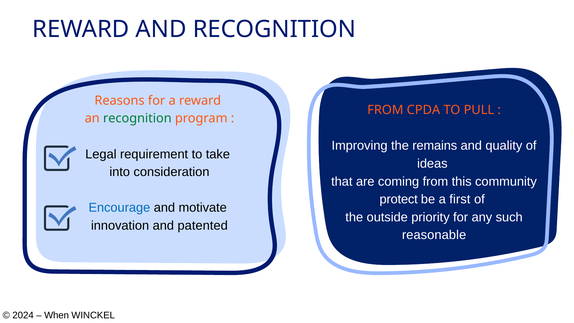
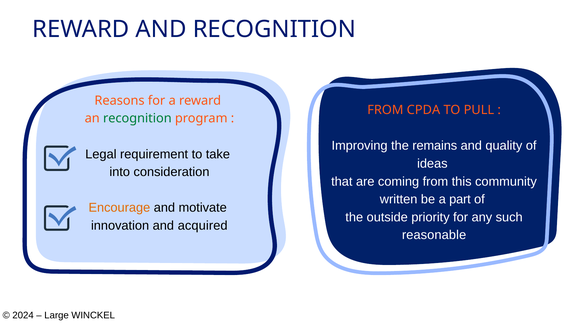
protect: protect -> written
first: first -> part
Encourage colour: blue -> orange
patented: patented -> acquired
When: When -> Large
